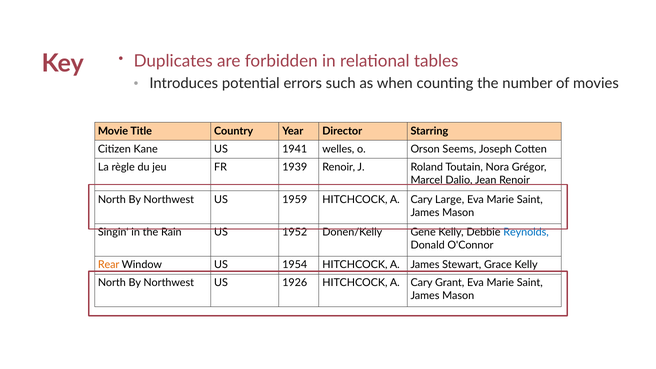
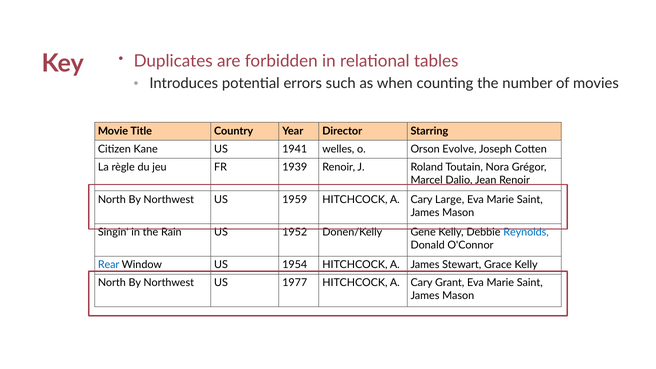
Seems: Seems -> Evolve
Rear colour: orange -> blue
1926: 1926 -> 1977
